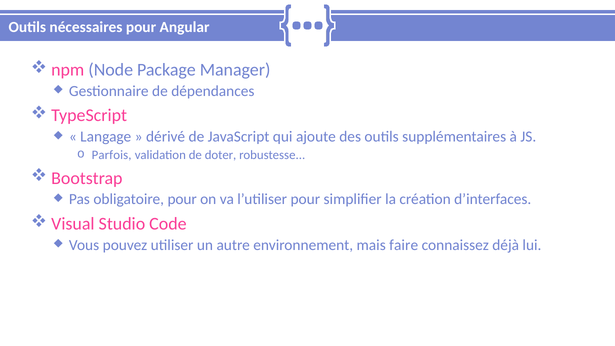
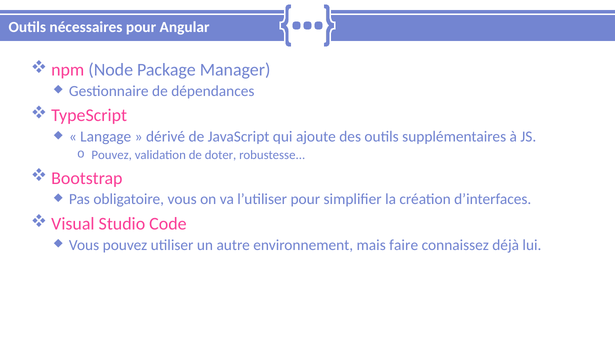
Parfois at (112, 155): Parfois -> Pouvez
obligatoire pour: pour -> vous
